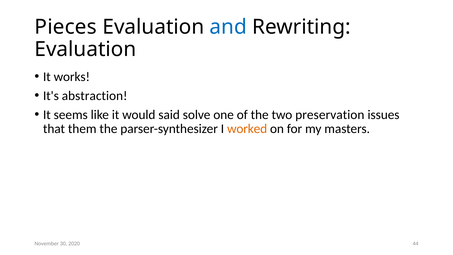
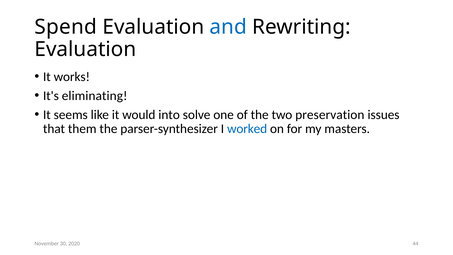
Pieces: Pieces -> Spend
abstraction: abstraction -> eliminating
said: said -> into
worked colour: orange -> blue
